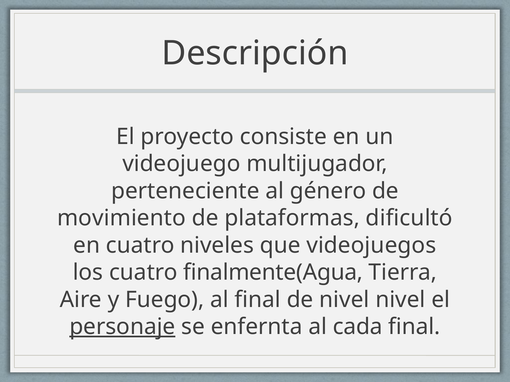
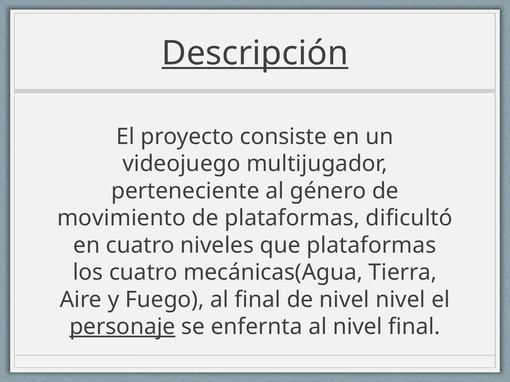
Descripción underline: none -> present
que videojuegos: videojuegos -> plataformas
finalmente(Agua: finalmente(Agua -> mecánicas(Agua
al cada: cada -> nivel
